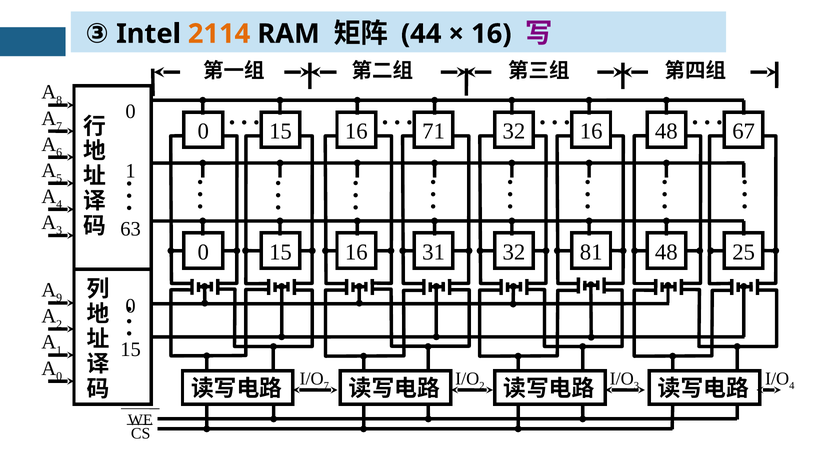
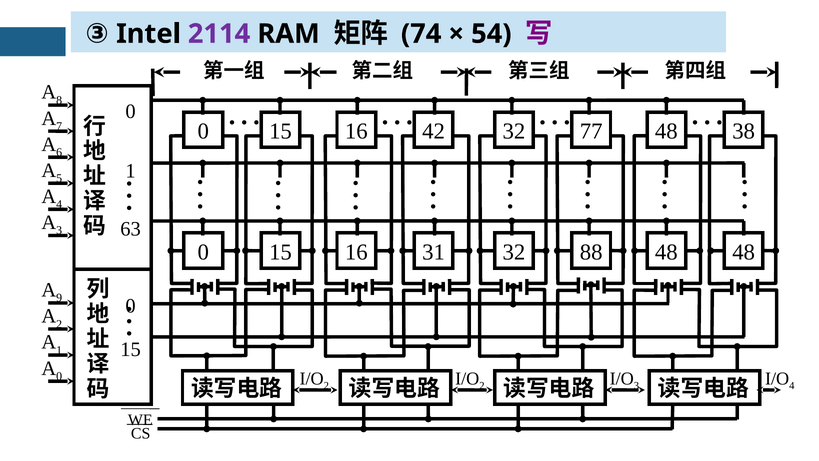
2114 colour: orange -> purple
44: 44 -> 74
16 at (491, 34): 16 -> 54
71: 71 -> 42
16 16: 16 -> 77
67: 67 -> 38
81: 81 -> 88
32 25: 25 -> 48
7 at (326, 386): 7 -> 2
